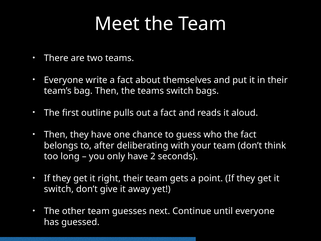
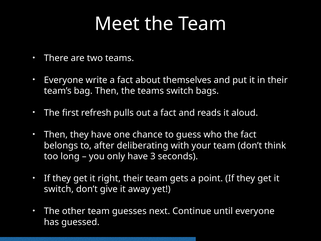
outline: outline -> refresh
2: 2 -> 3
